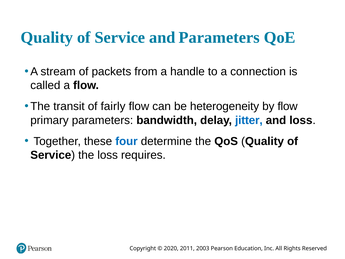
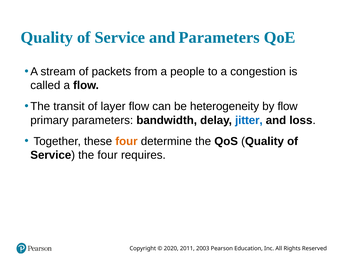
handle: handle -> people
connection: connection -> congestion
fairly: fairly -> layer
four at (126, 141) colour: blue -> orange
the loss: loss -> four
